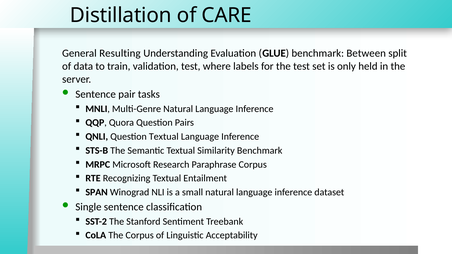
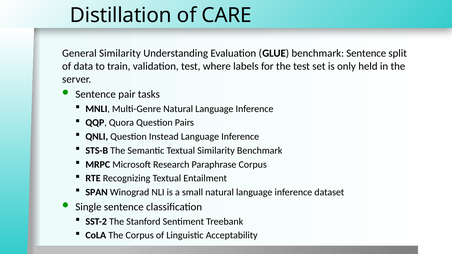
General Resulting: Resulting -> Similarity
benchmark Between: Between -> Sentence
Question Textual: Textual -> Instead
